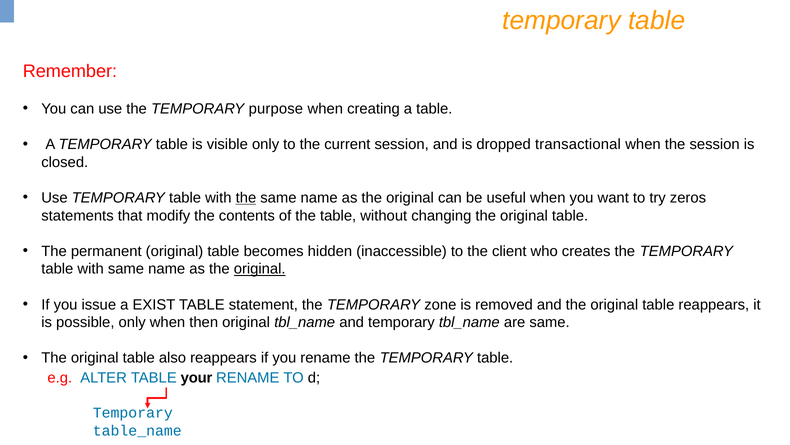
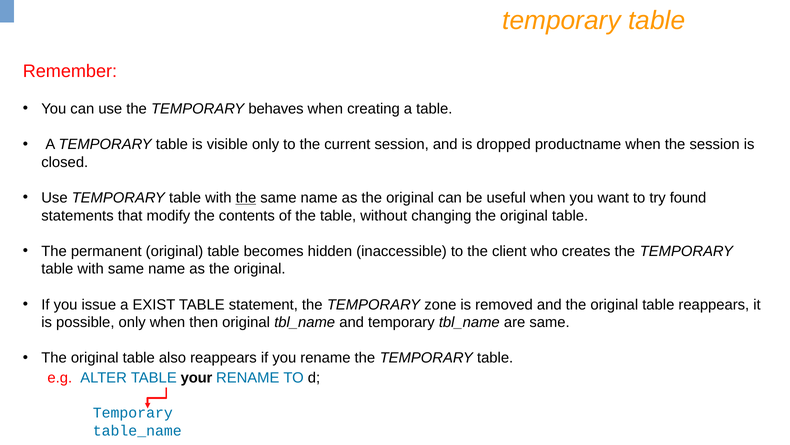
purpose: purpose -> behaves
transactional: transactional -> productname
zeros: zeros -> found
original at (260, 269) underline: present -> none
